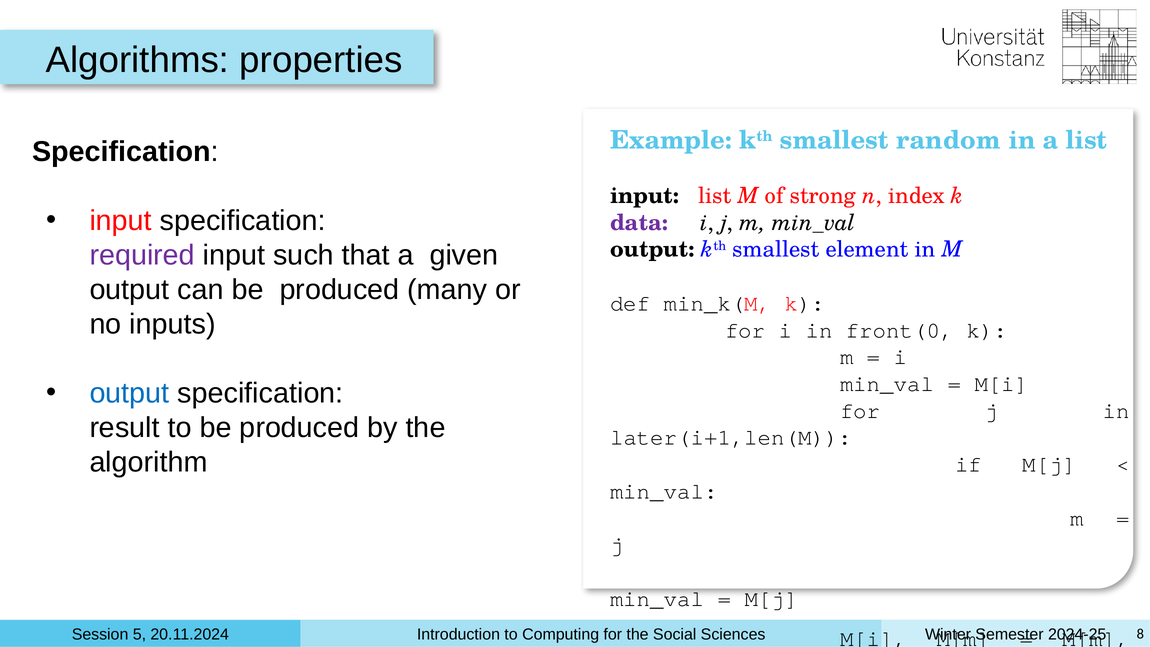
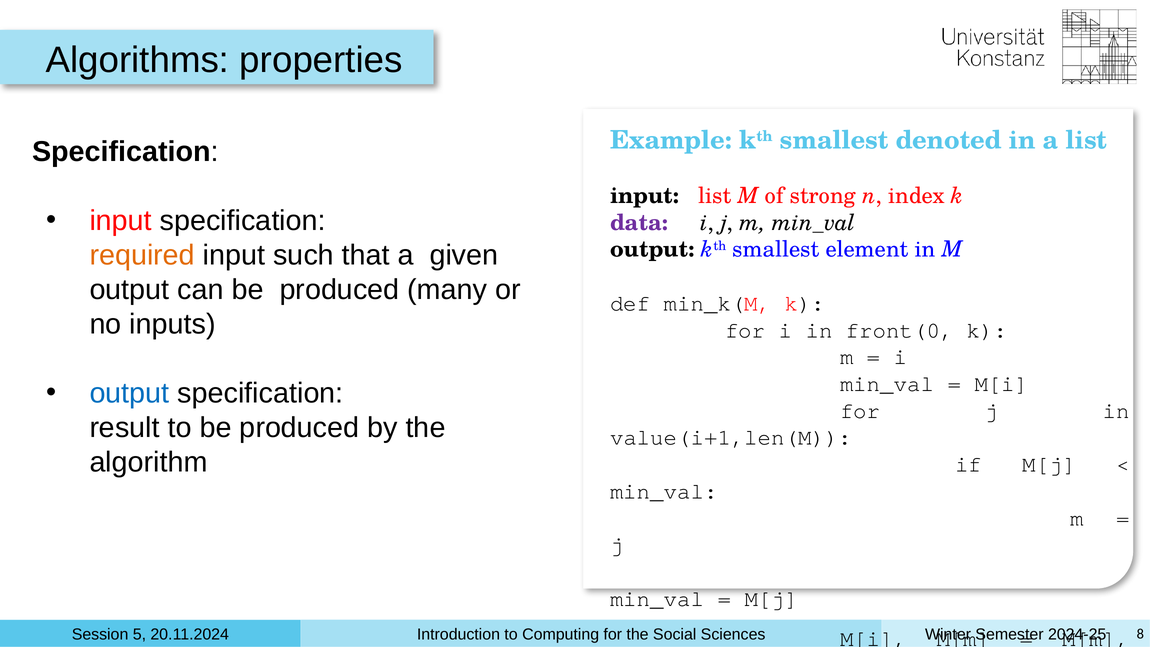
random: random -> denoted
required colour: purple -> orange
later(i+1,len(M: later(i+1,len(M -> value(i+1,len(M
